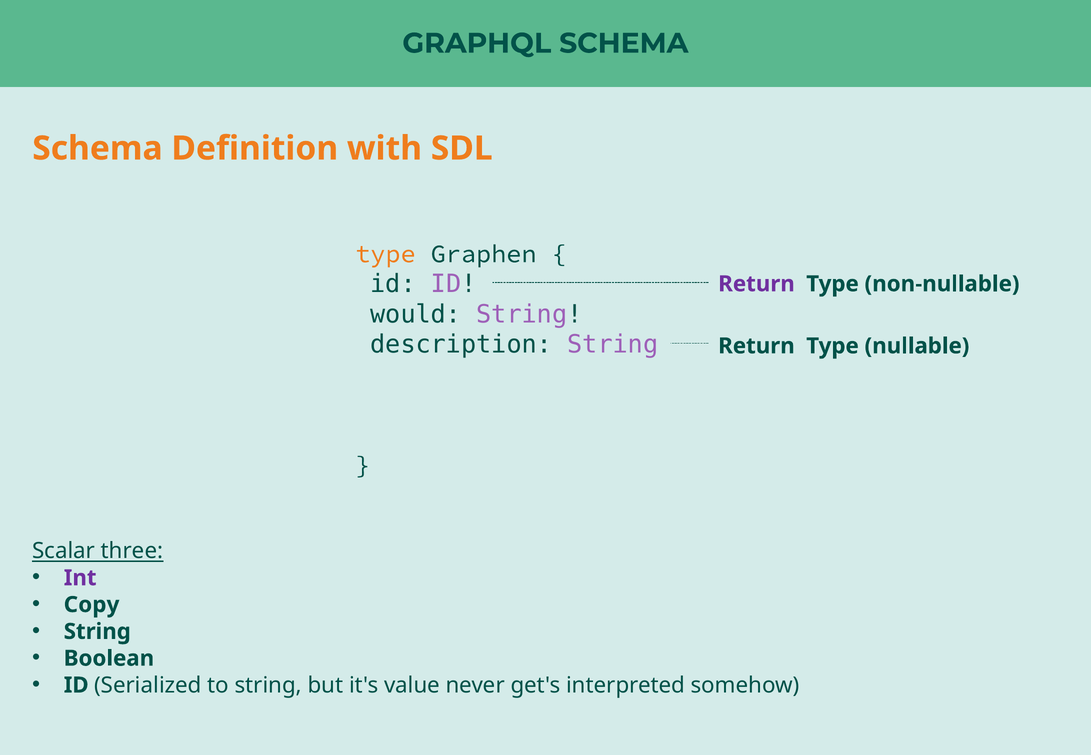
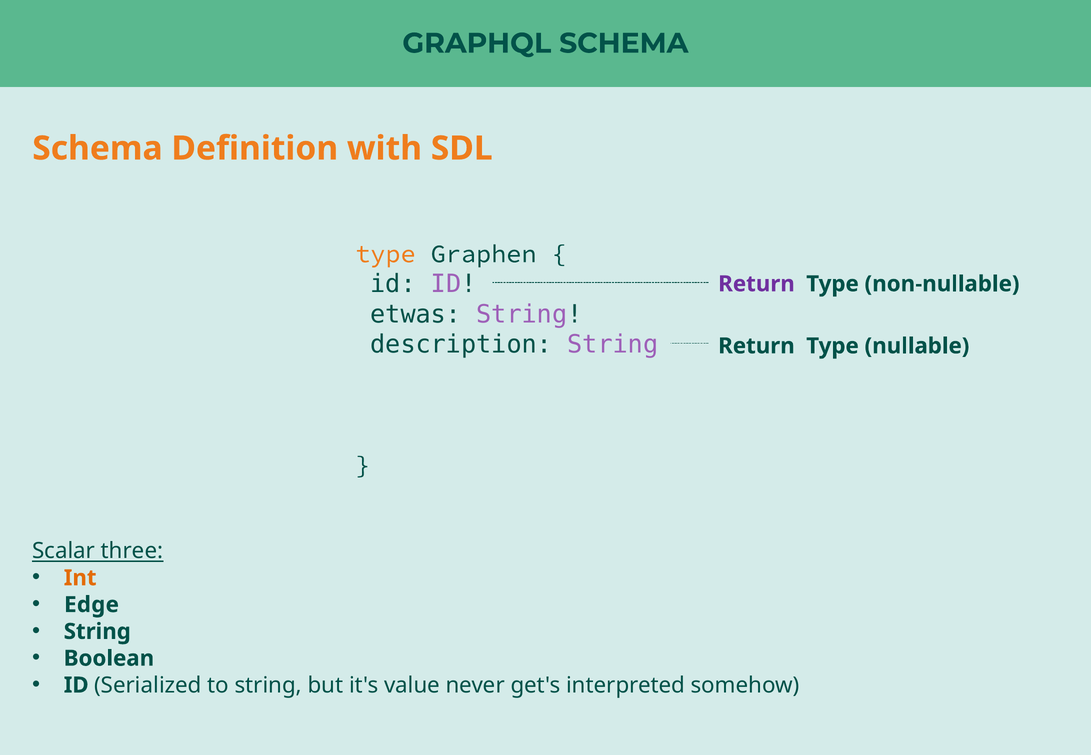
would: would -> etwas
Int colour: purple -> orange
Copy: Copy -> Edge
